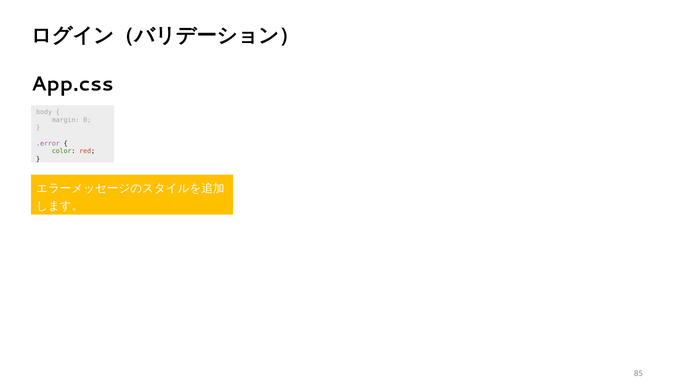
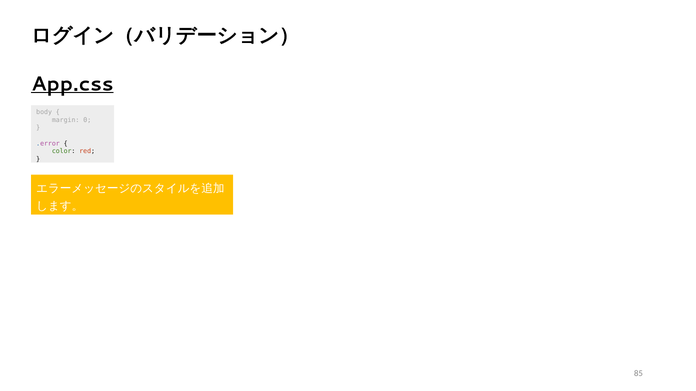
App.css underline: none -> present
